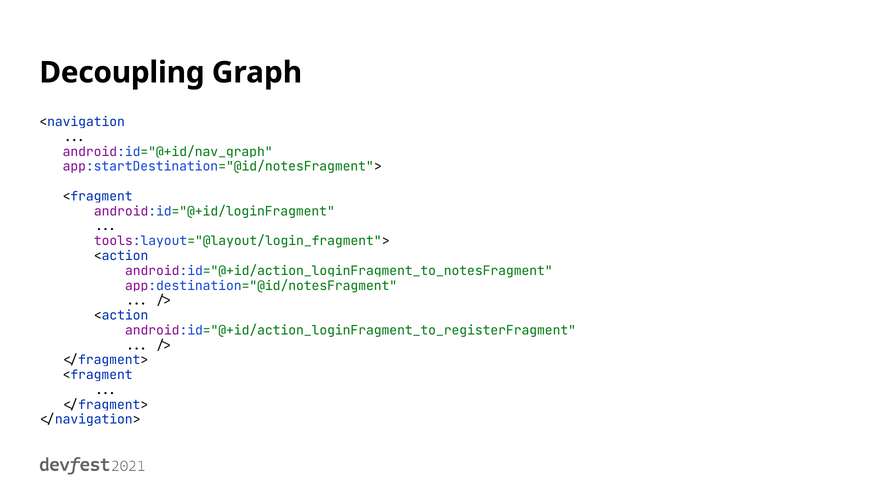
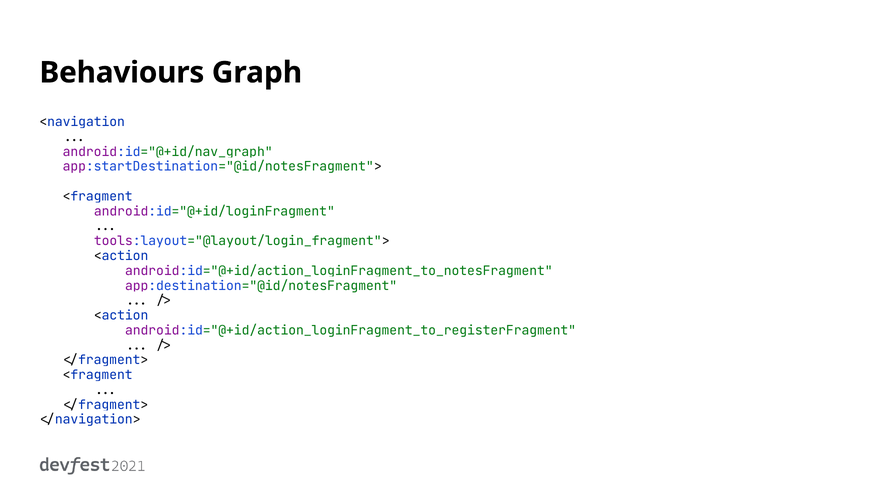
Decoupling: Decoupling -> Behaviours
